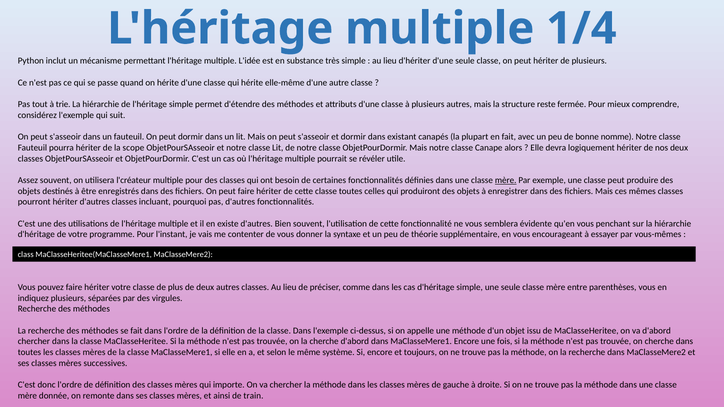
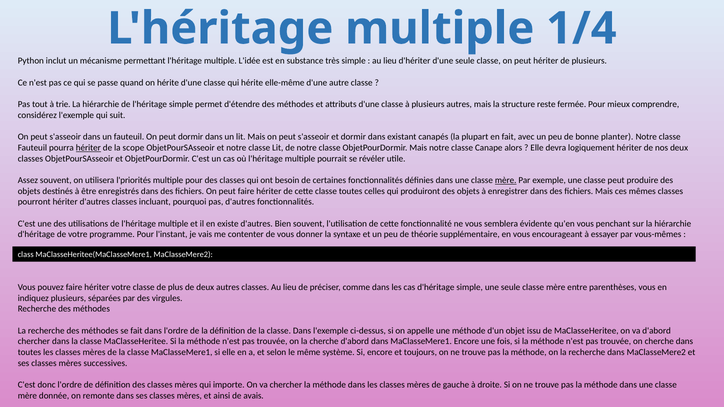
nomme: nomme -> planter
hériter at (88, 148) underline: none -> present
l'créateur: l'créateur -> l'priorités
train: train -> avais
